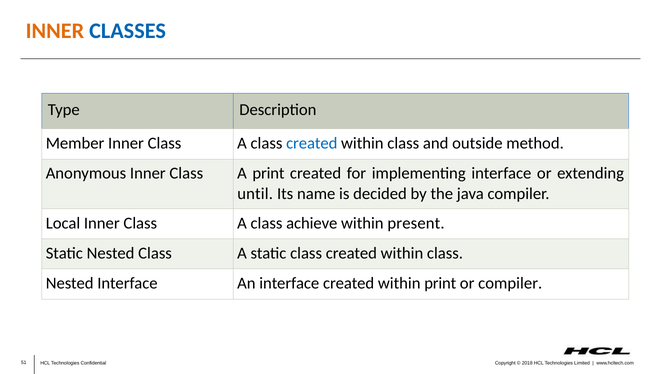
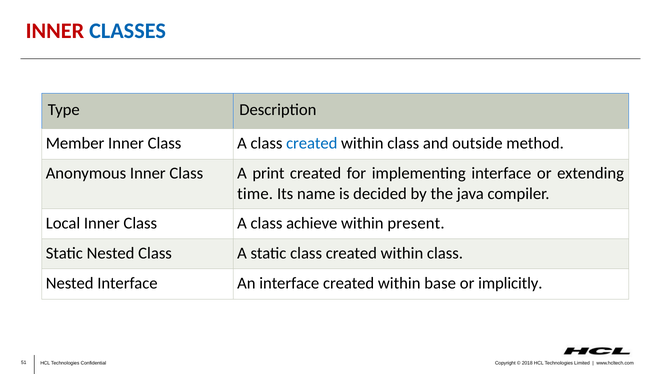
INNER at (55, 31) colour: orange -> red
until: until -> time
within print: print -> base
or compiler: compiler -> implicitly
